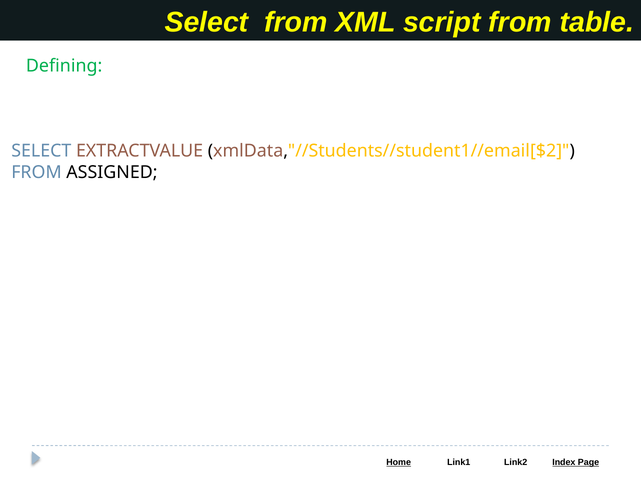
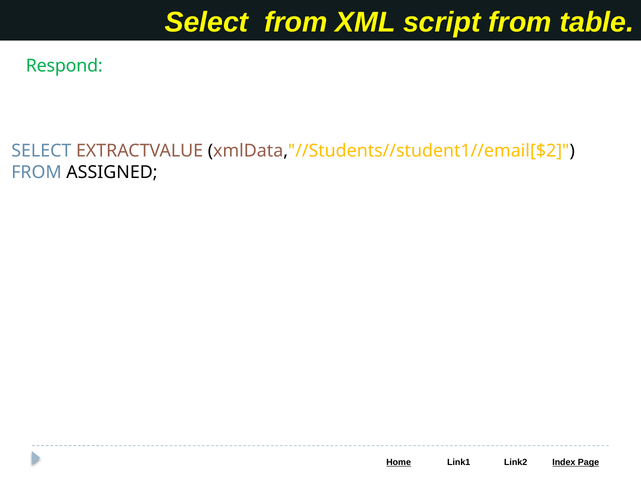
Defining: Defining -> Respond
